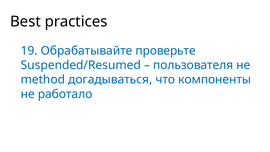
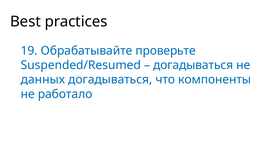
пользователя at (193, 65): пользователя -> догадываться
method: method -> данных
